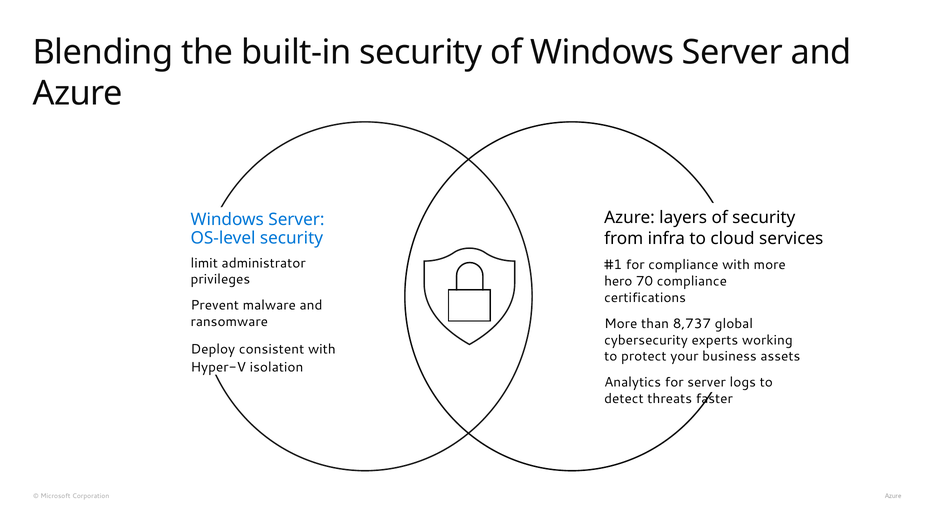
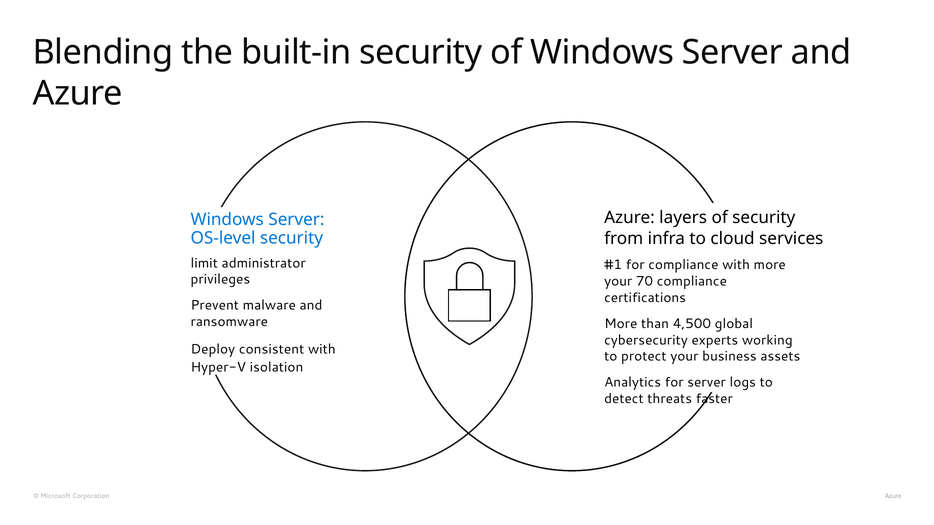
hero at (618, 281): hero -> your
8,737: 8,737 -> 4,500
